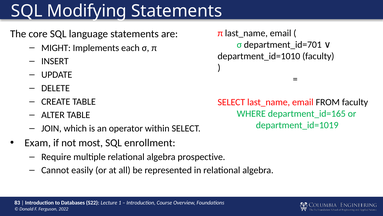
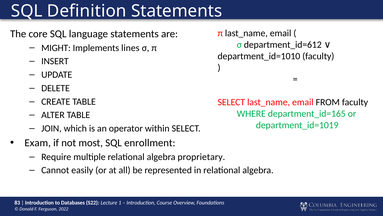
Modifying: Modifying -> Definition
department_id=701: department_id=701 -> department_id=612
each: each -> lines
prospective: prospective -> proprietary
